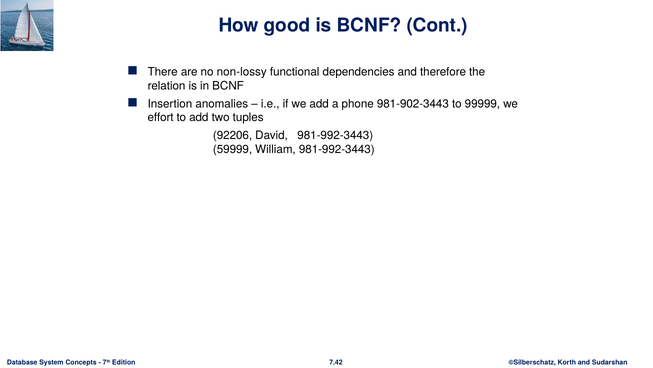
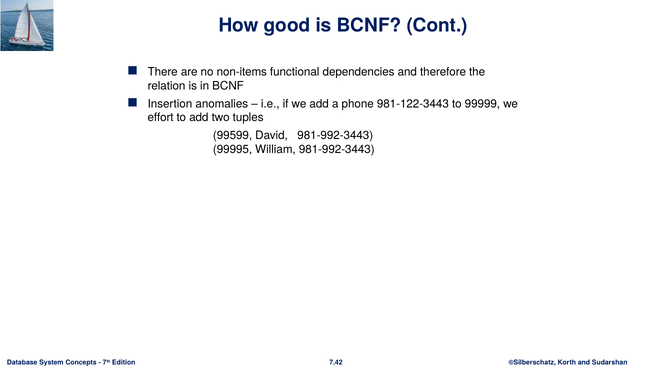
non-lossy: non-lossy -> non-items
981-902-3443: 981-902-3443 -> 981-122-3443
92206: 92206 -> 99599
59999: 59999 -> 99995
